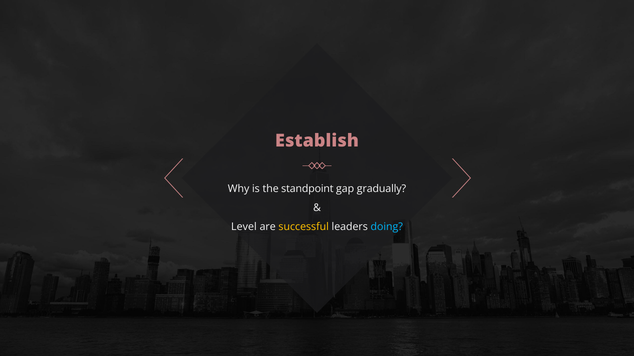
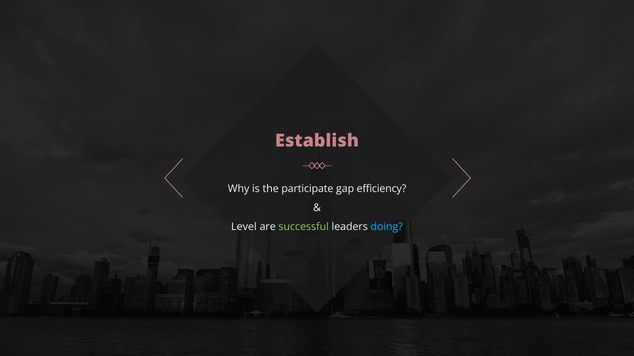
standpoint: standpoint -> participate
gradually: gradually -> efficiency
successful colour: yellow -> light green
